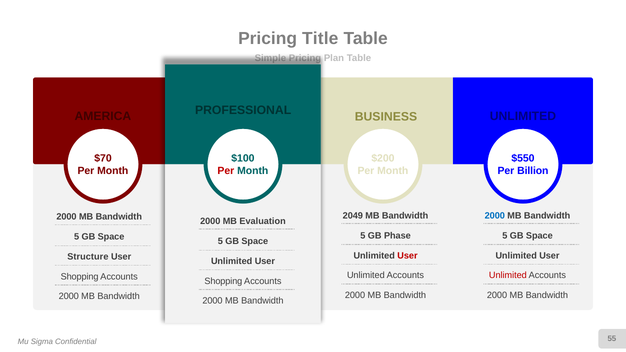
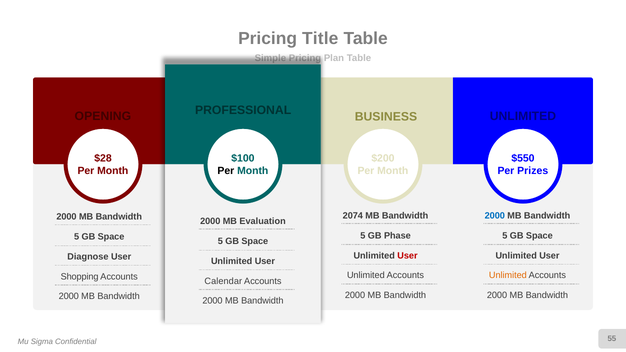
AMERICA: AMERICA -> OPENING
$70: $70 -> $28
Per at (226, 171) colour: red -> black
Billion: Billion -> Prizes
2049: 2049 -> 2074
Structure: Structure -> Diagnose
Unlimited at (508, 276) colour: red -> orange
Shopping at (223, 281): Shopping -> Calendar
